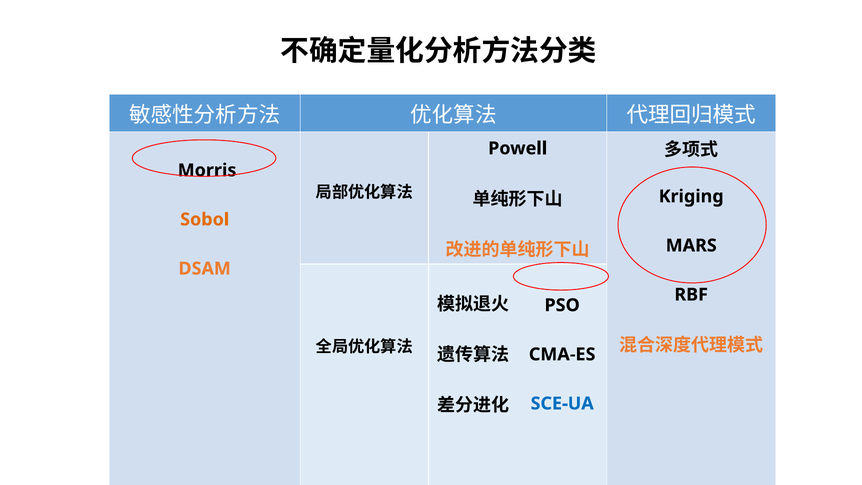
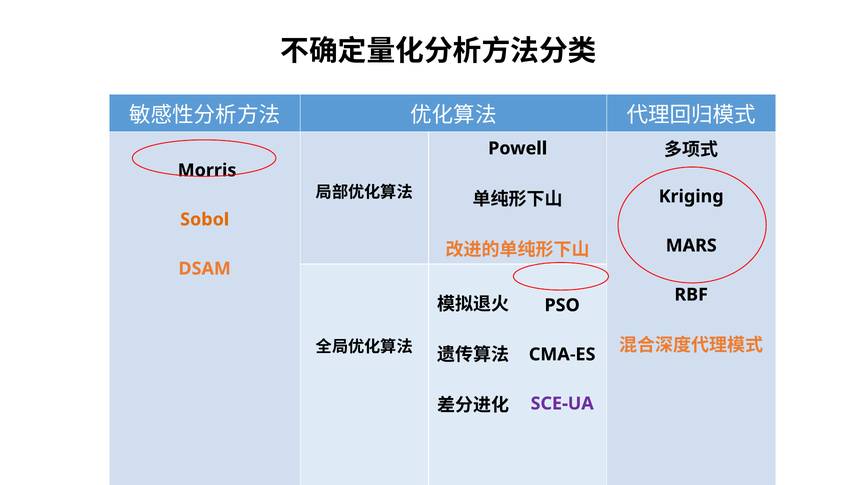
SCE-UA colour: blue -> purple
